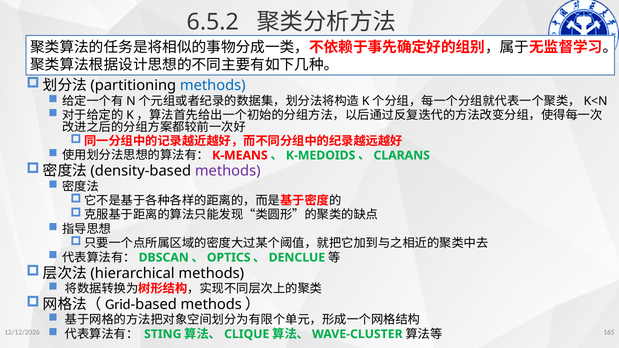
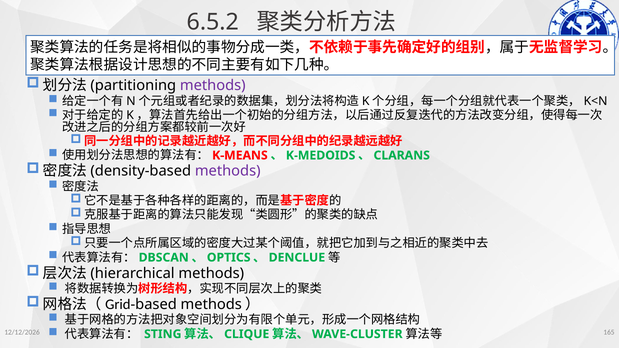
methods at (213, 86) colour: blue -> purple
